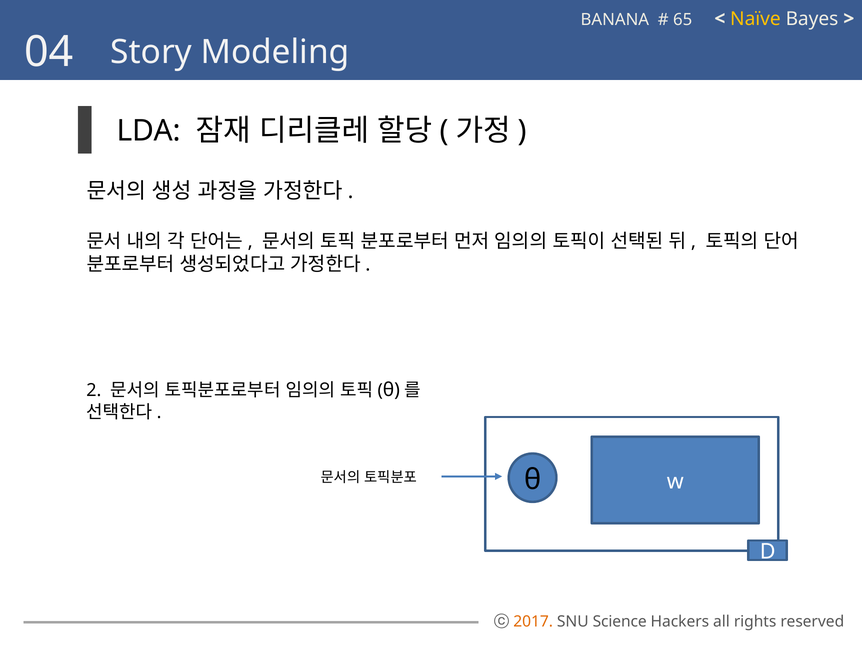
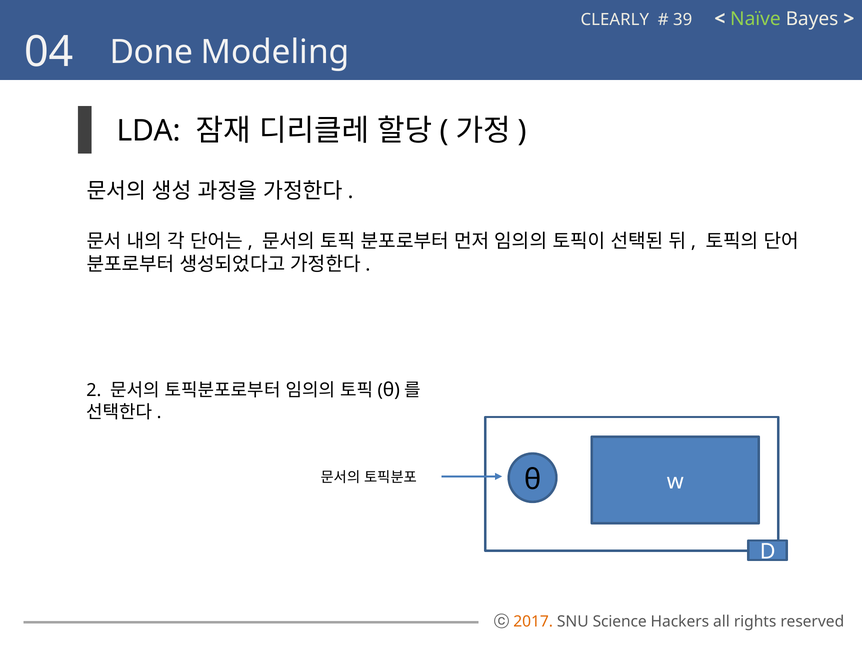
BANANA: BANANA -> CLEARLY
65: 65 -> 39
Naïve colour: yellow -> light green
Story: Story -> Done
